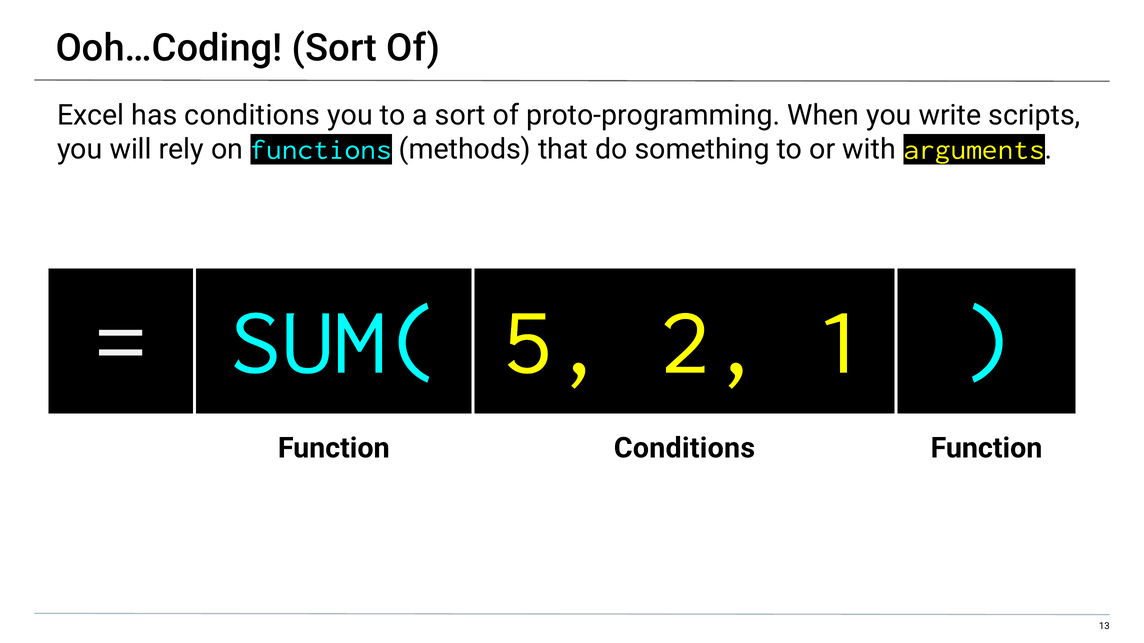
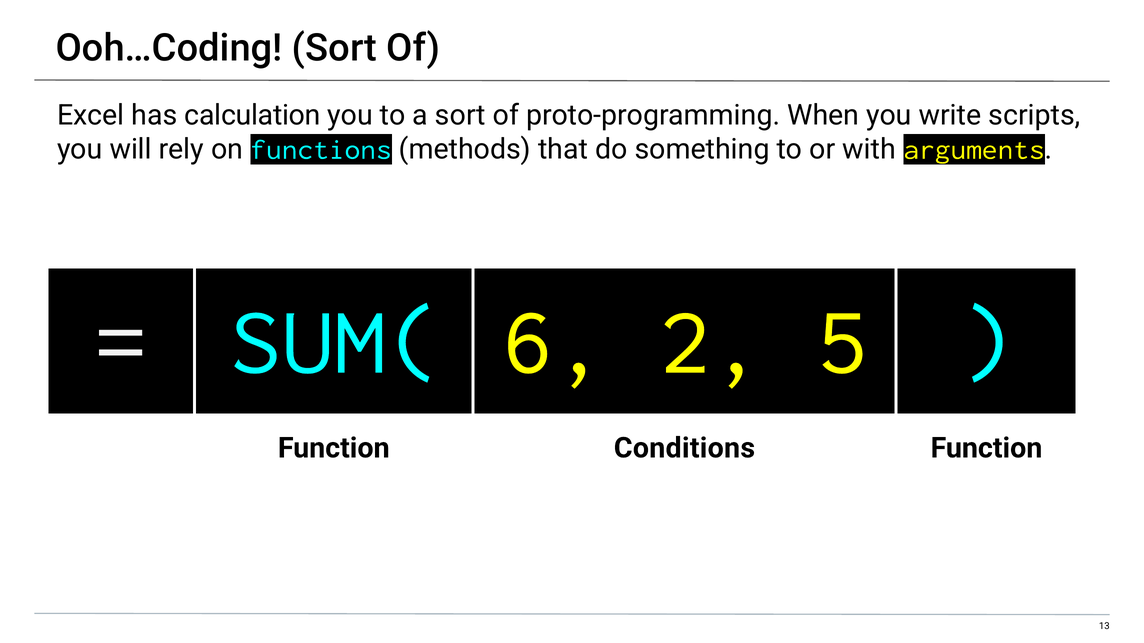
has conditions: conditions -> calculation
5: 5 -> 6
1: 1 -> 5
